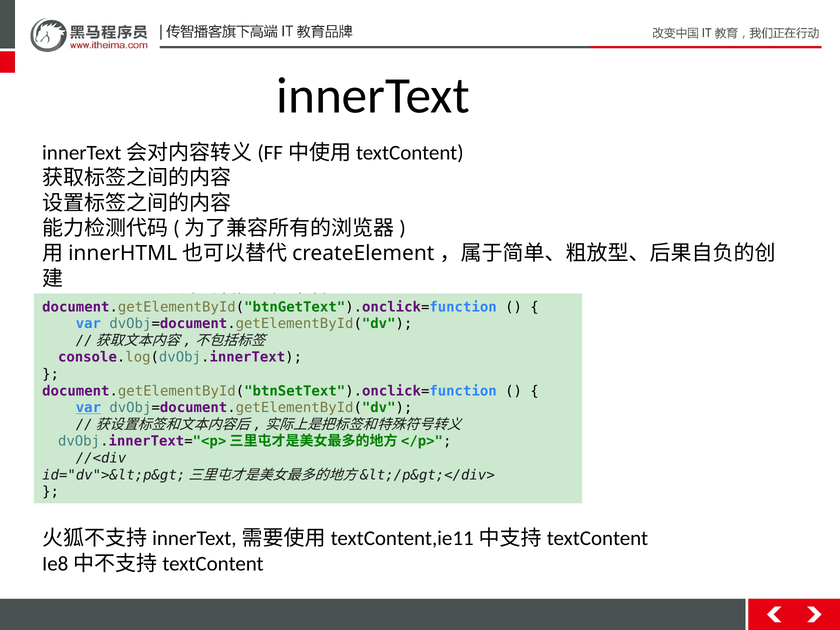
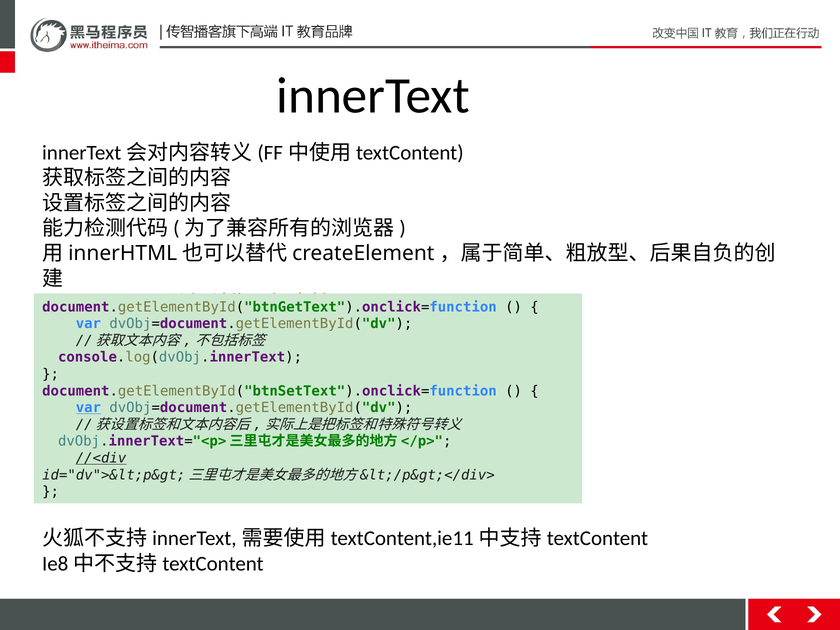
//<div underline: none -> present
